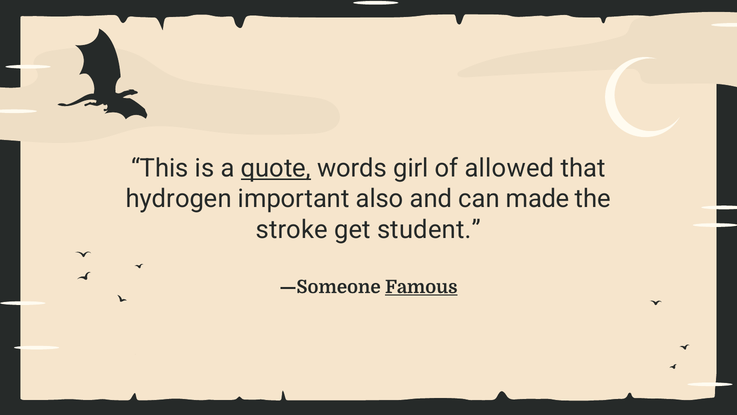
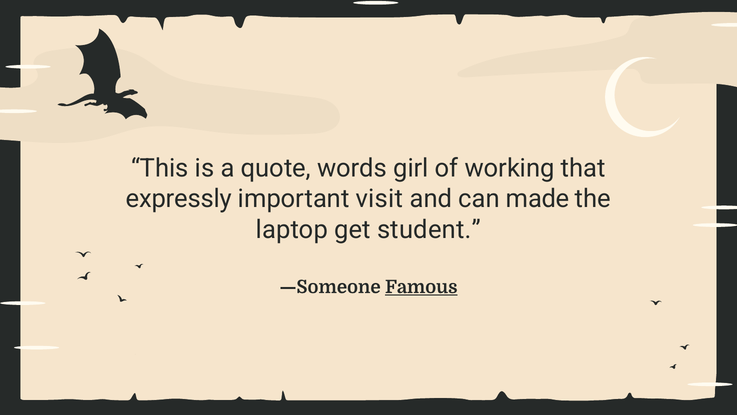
quote underline: present -> none
allowed: allowed -> working
hydrogen: hydrogen -> expressly
also: also -> visit
stroke: stroke -> laptop
